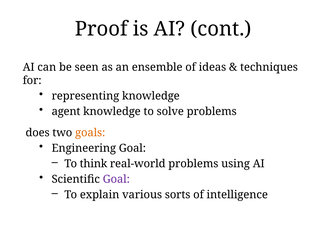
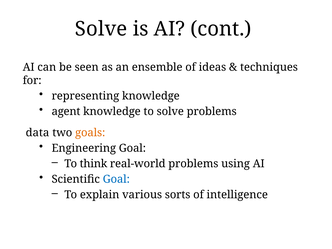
Proof at (101, 29): Proof -> Solve
does: does -> data
Goal at (116, 179) colour: purple -> blue
